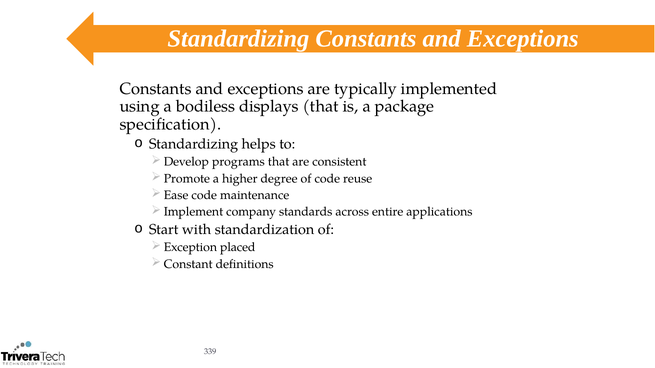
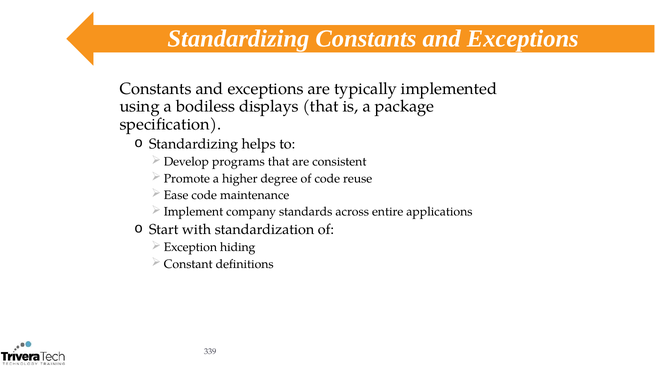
placed: placed -> hiding
